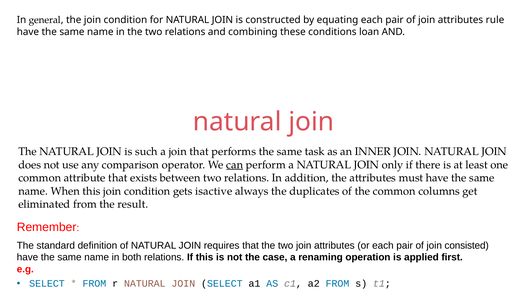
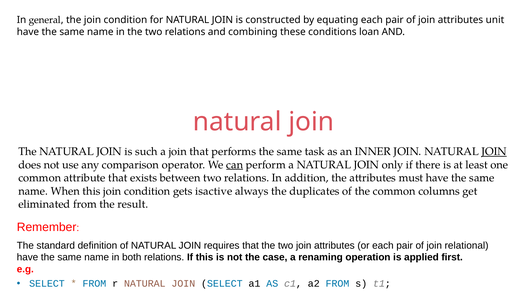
rule: rule -> unit
JOIN at (494, 151) underline: none -> present
consisted: consisted -> relational
